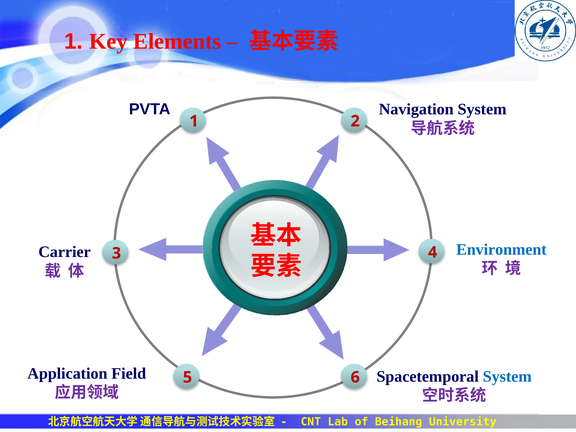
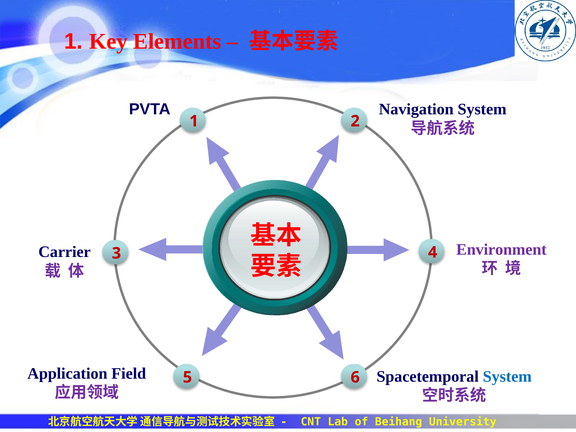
Environment colour: blue -> purple
